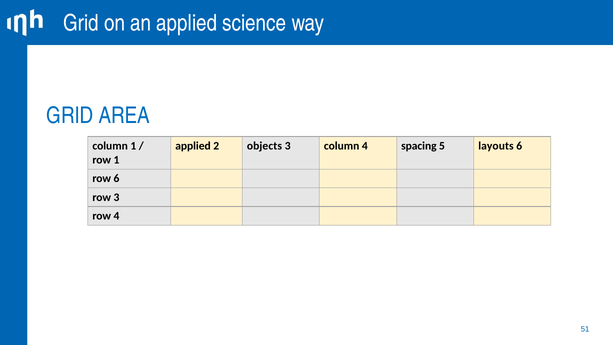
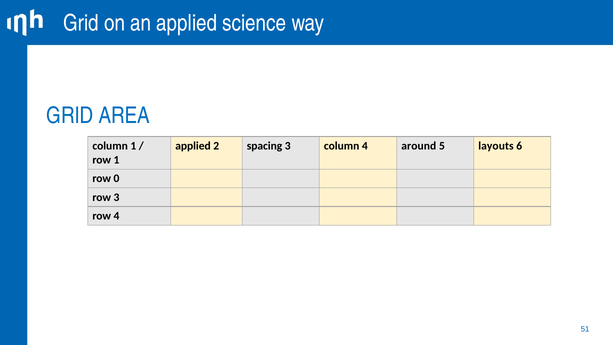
objects: objects -> spacing
spacing: spacing -> around
row 6: 6 -> 0
